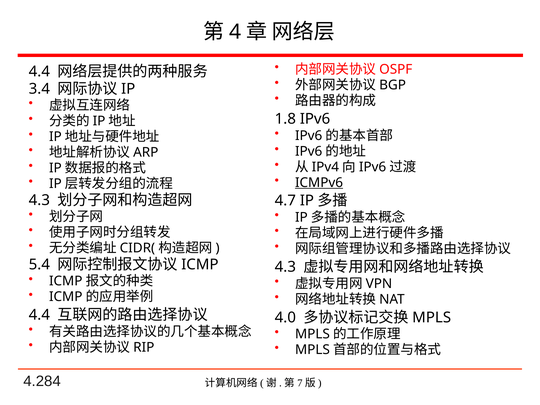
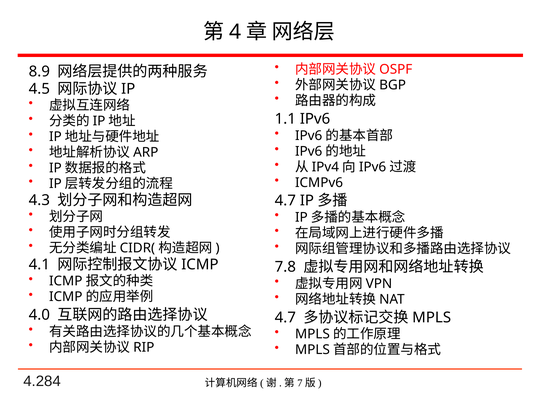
4.4 at (39, 71): 4.4 -> 8.9
3.4: 3.4 -> 4.5
1.8: 1.8 -> 1.1
ICMPv6 underline: present -> none
5.4: 5.4 -> 4.1
4.3 at (285, 267): 4.3 -> 7.8
4.4 at (39, 315): 4.4 -> 4.0
4.0 at (285, 317): 4.0 -> 4.7
